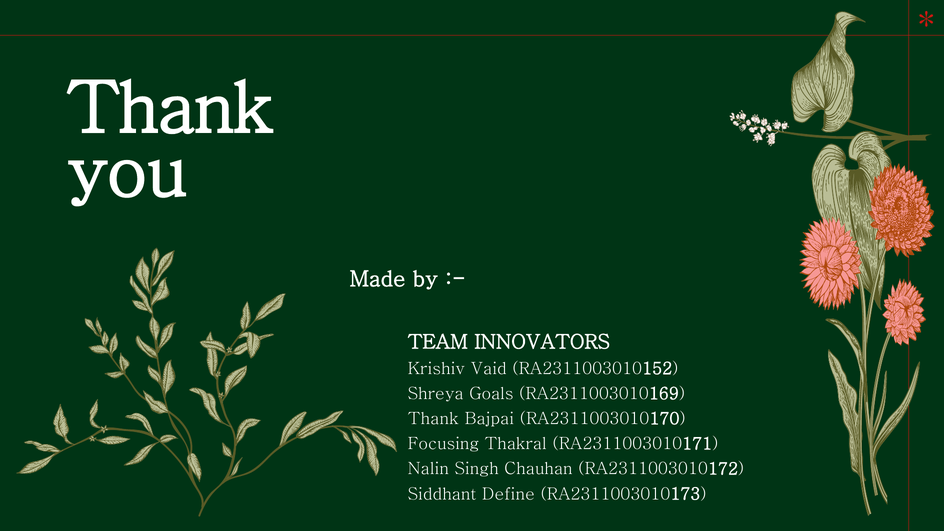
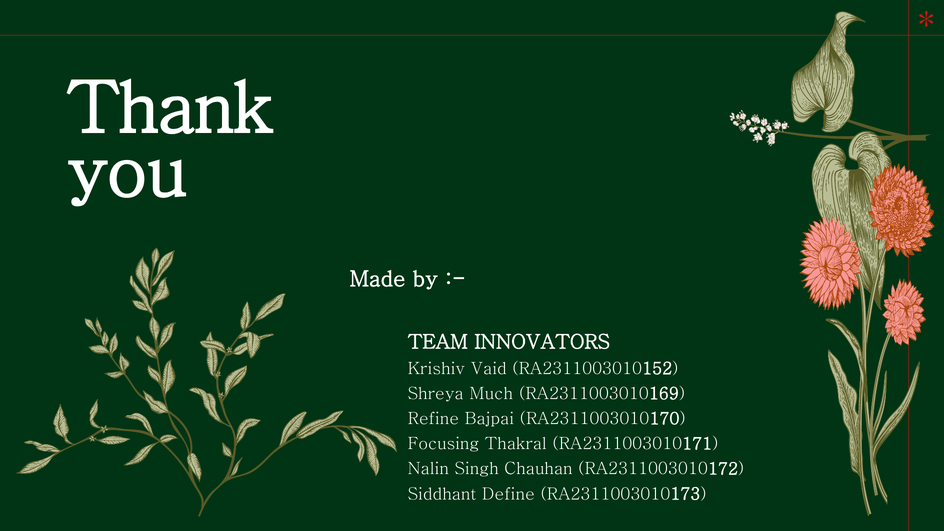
Goals: Goals -> Much
Thank at (433, 419): Thank -> Refine
